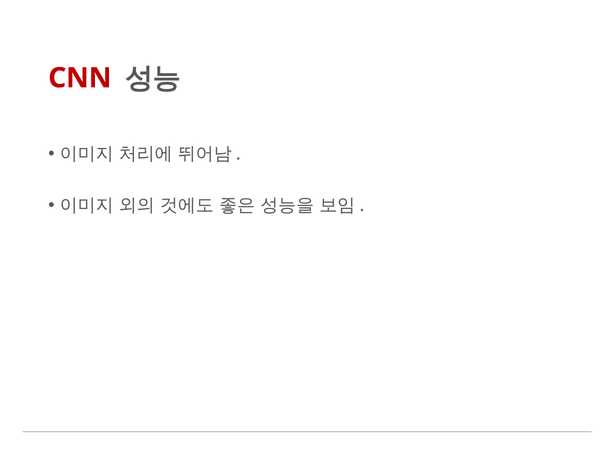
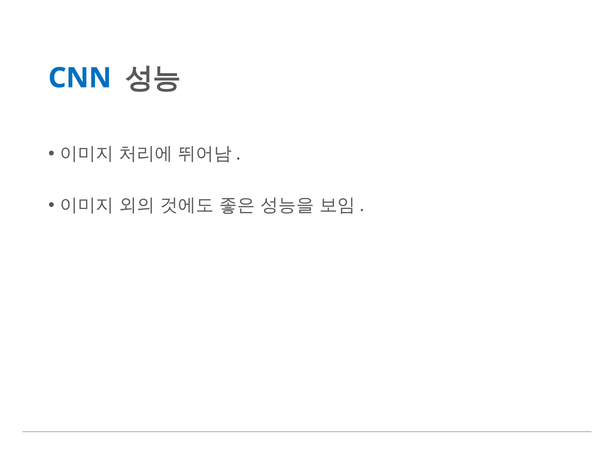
CNN colour: red -> blue
